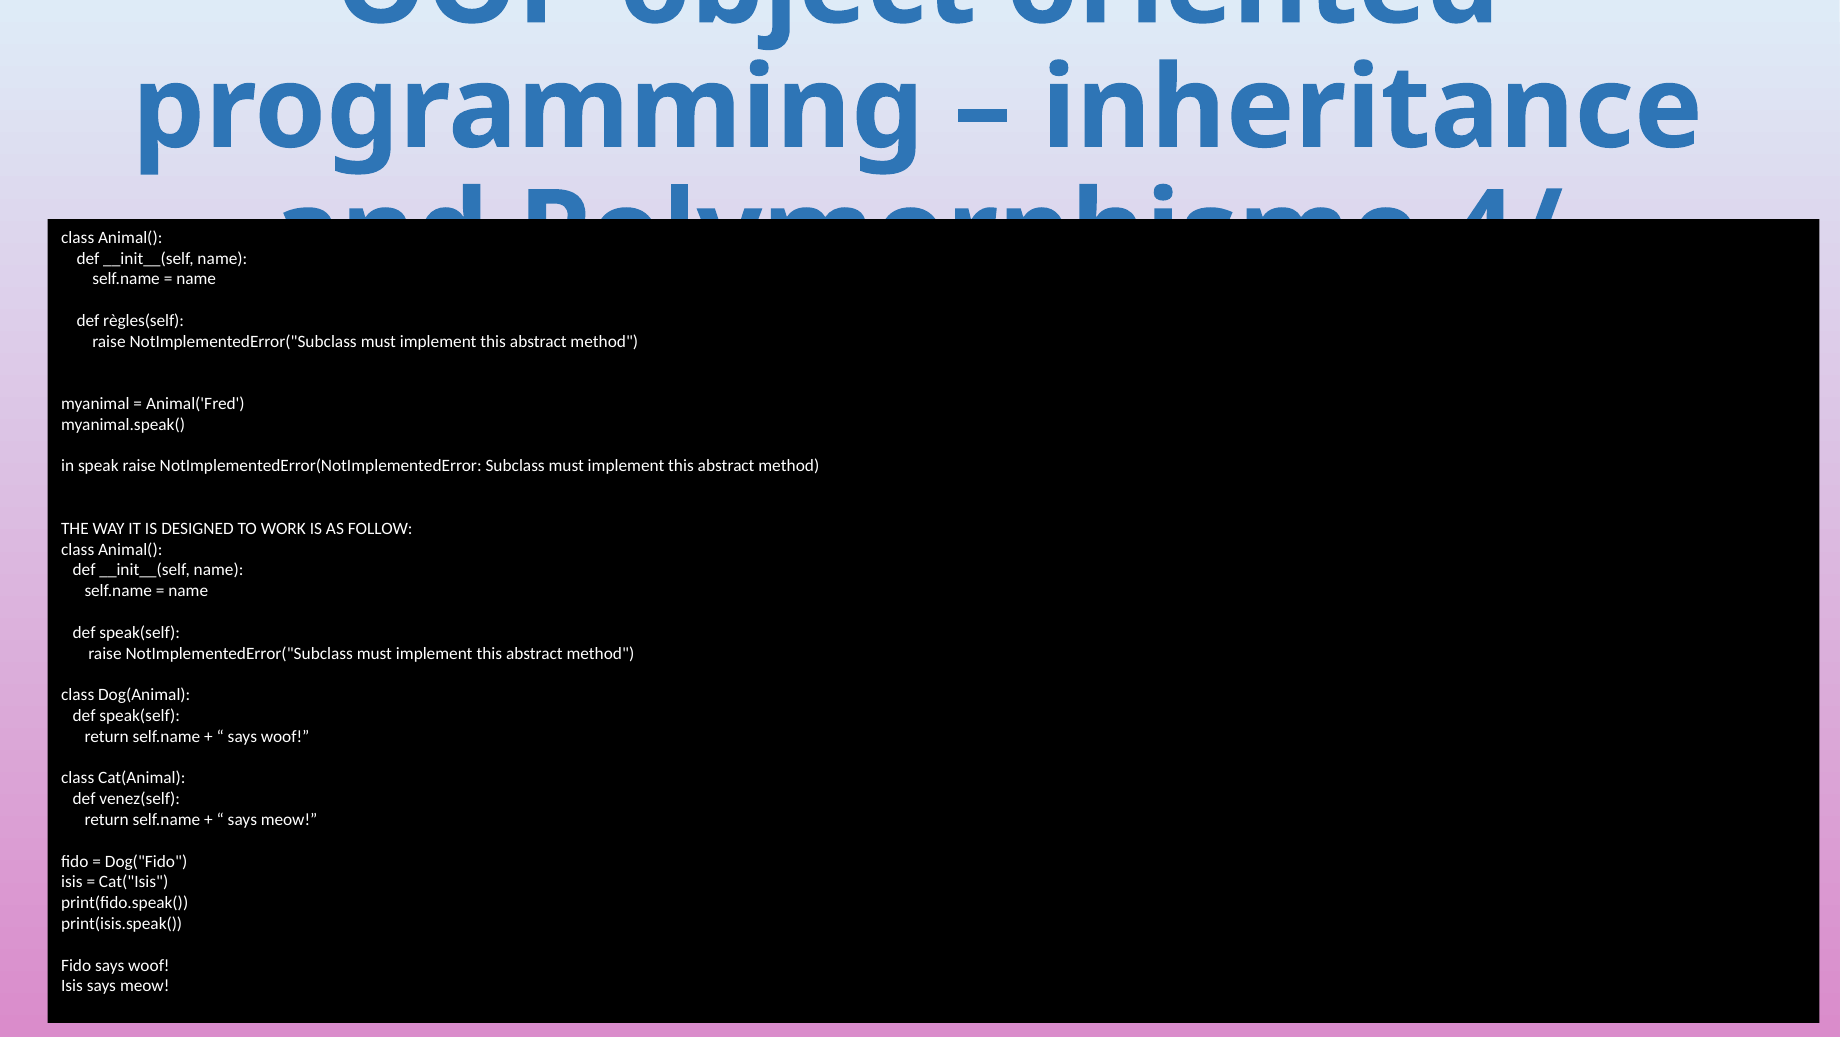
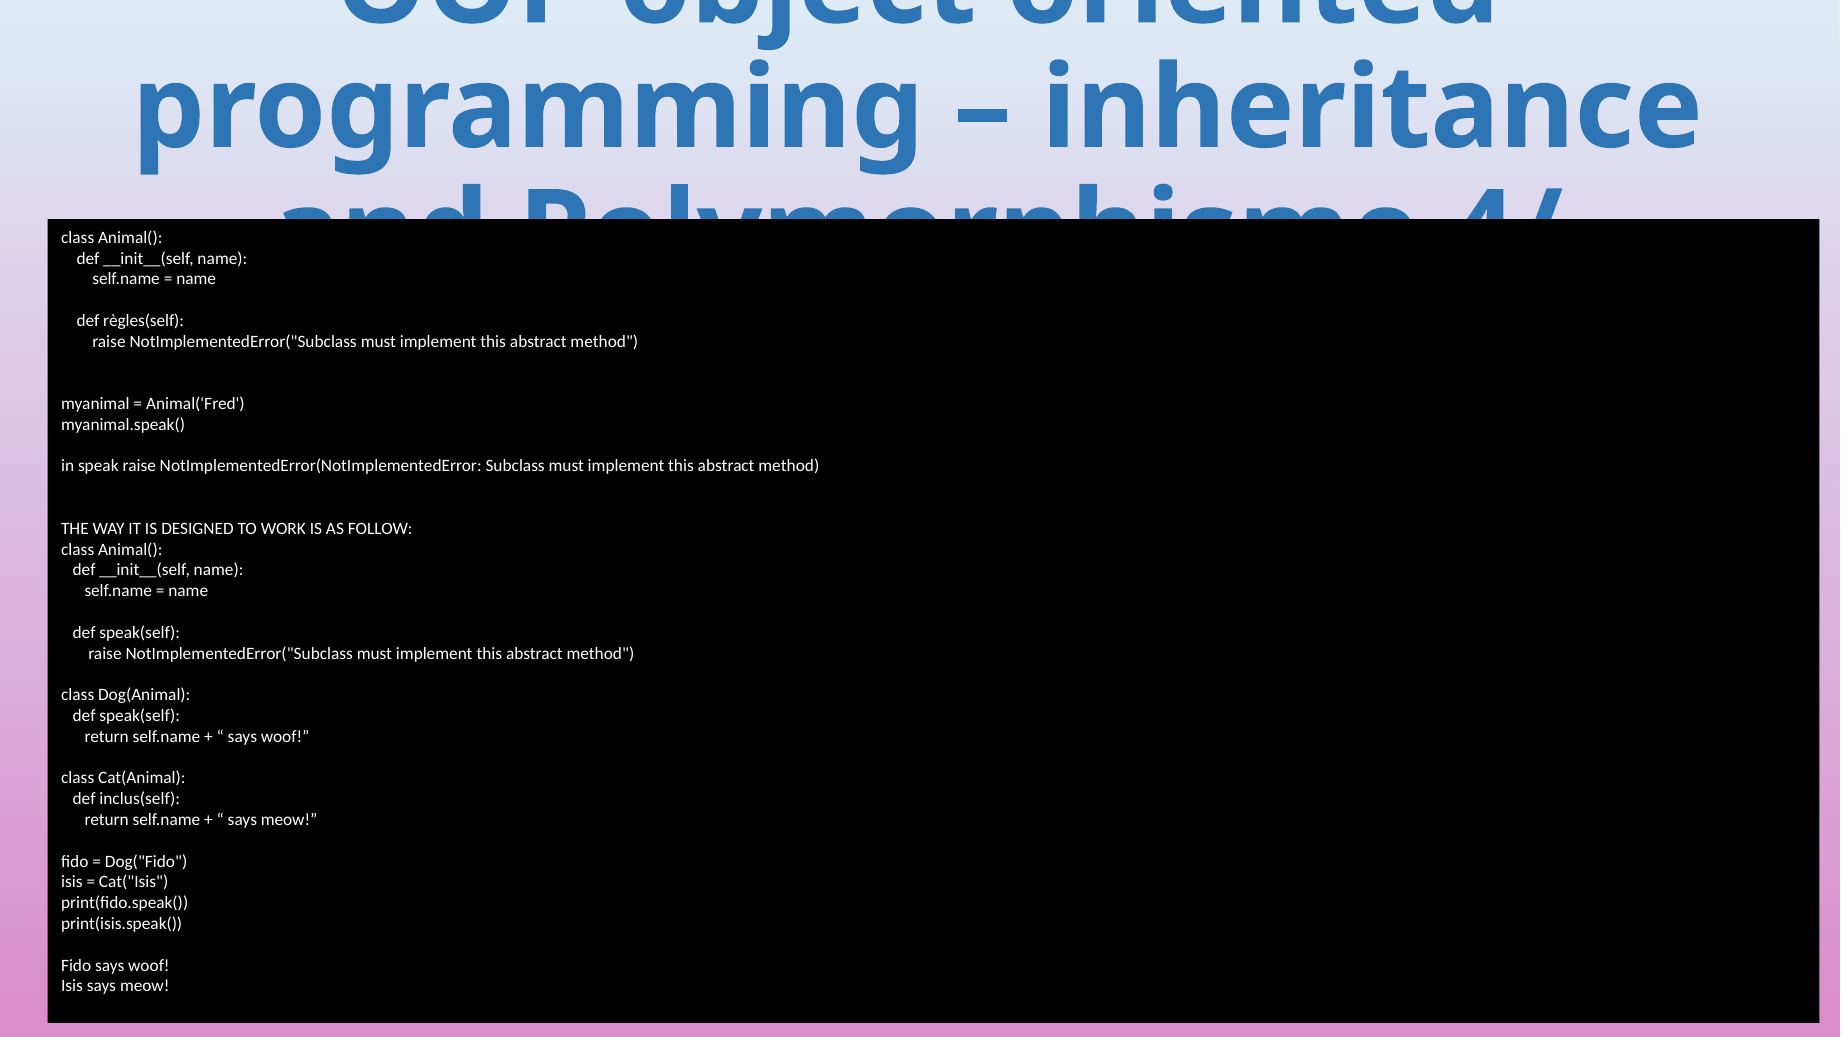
venez(self: venez(self -> inclus(self
